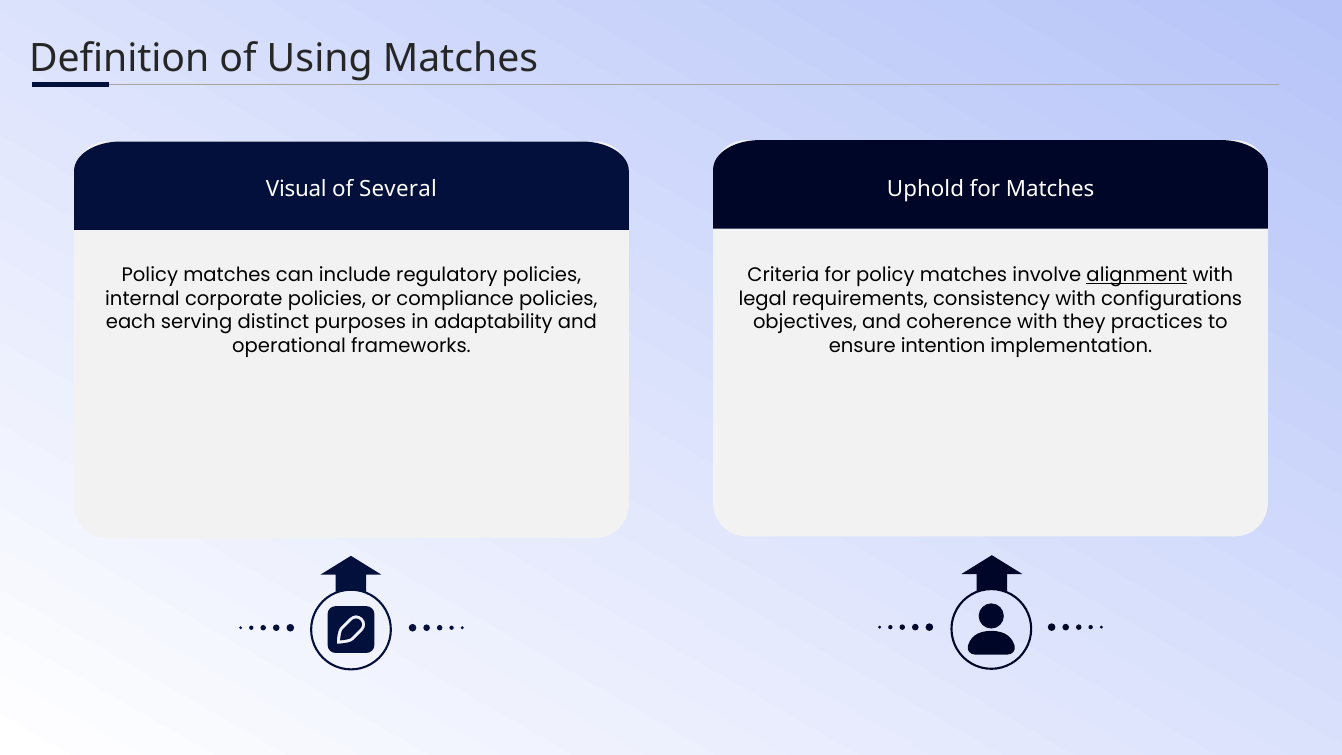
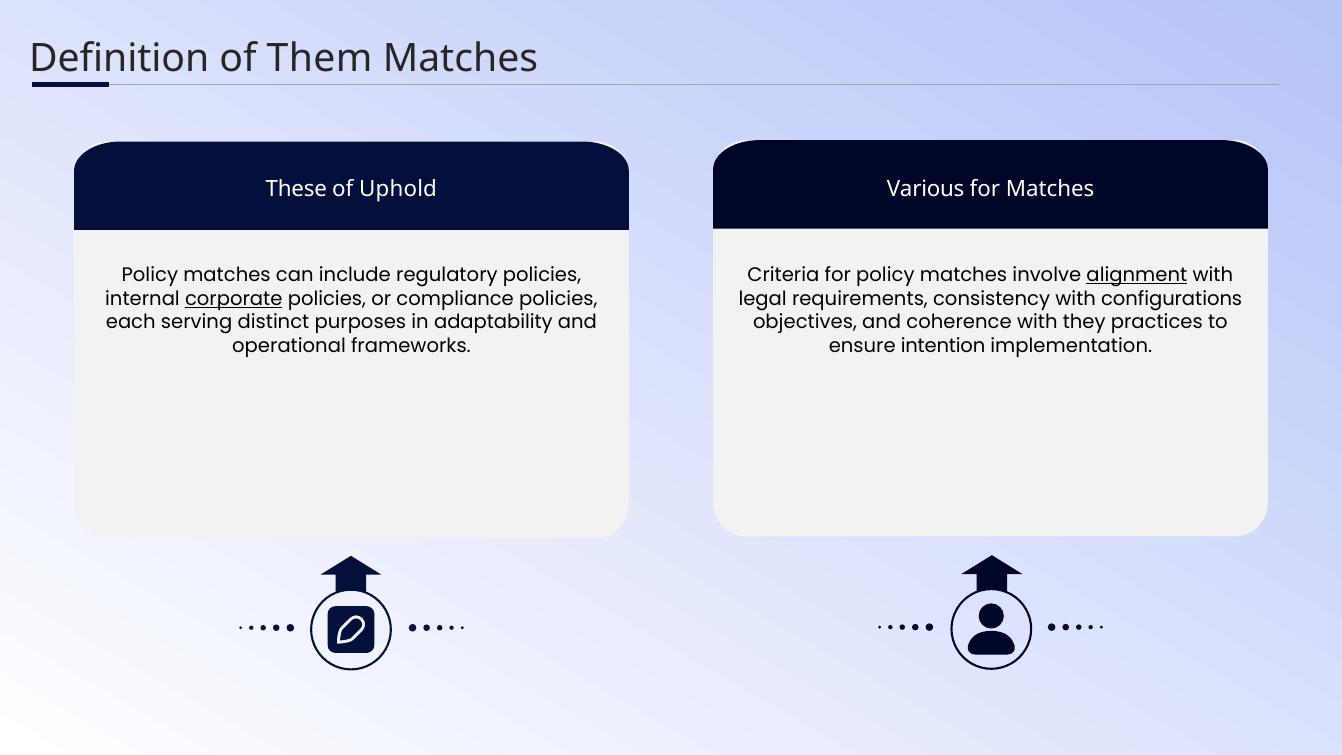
Using: Using -> Them
Visual: Visual -> These
Several: Several -> Uphold
Uphold: Uphold -> Various
corporate underline: none -> present
